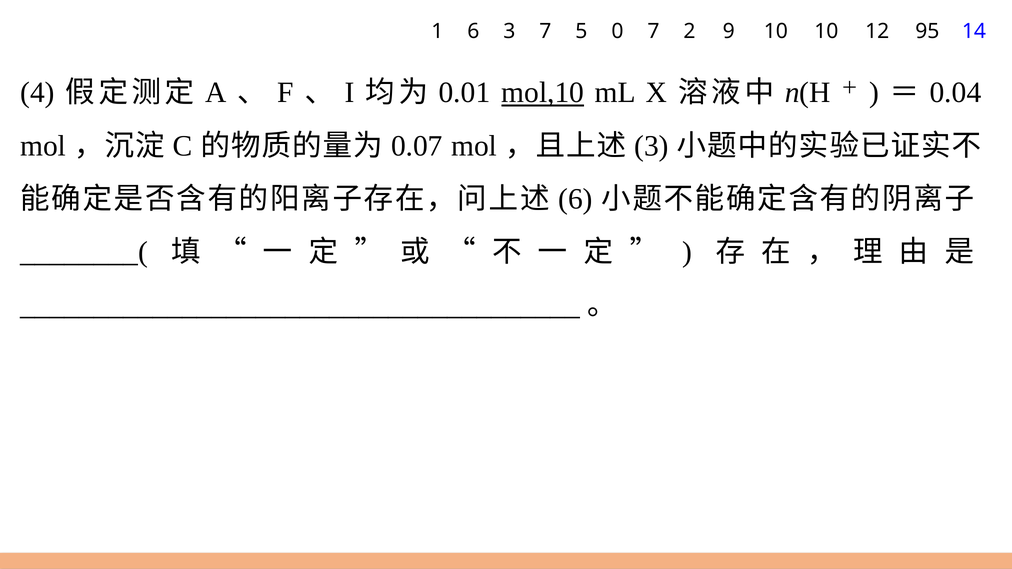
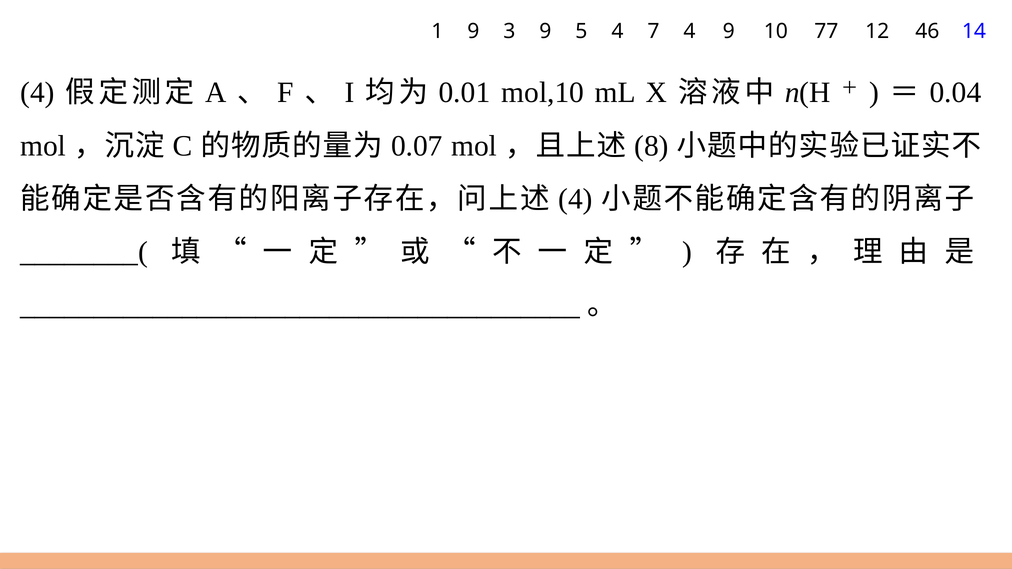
1 6: 6 -> 9
3 7: 7 -> 9
5 0: 0 -> 4
7 2: 2 -> 4
10 10: 10 -> 77
95: 95 -> 46
mol,10 underline: present -> none
3 at (652, 146): 3 -> 8
6 at (575, 199): 6 -> 4
